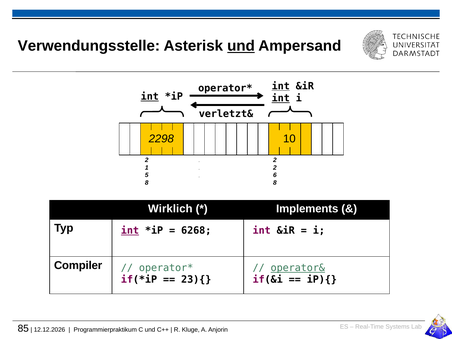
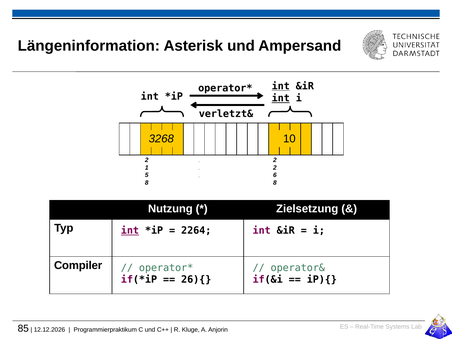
Verwendungsstelle: Verwendungsstelle -> Längeninformation
und at (241, 46) underline: present -> none
int at (150, 97) underline: present -> none
2298: 2298 -> 3268
Wirklich: Wirklich -> Nutzung
Implements: Implements -> Zielsetzung
6268: 6268 -> 2264
operator& underline: present -> none
23){: 23){ -> 26){
